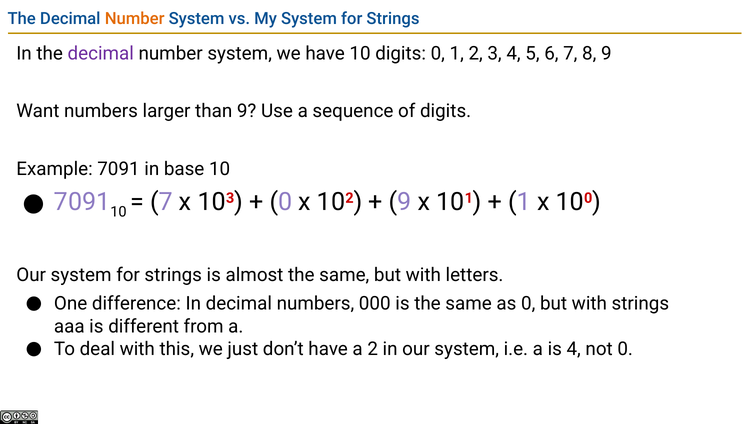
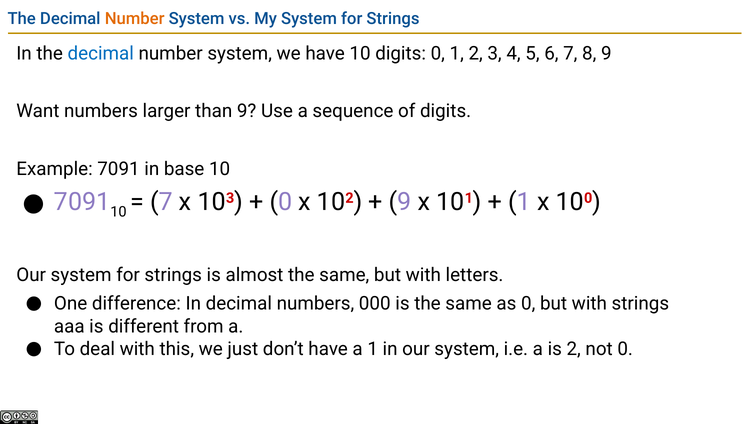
decimal at (101, 53) colour: purple -> blue
a 2: 2 -> 1
is 4: 4 -> 2
